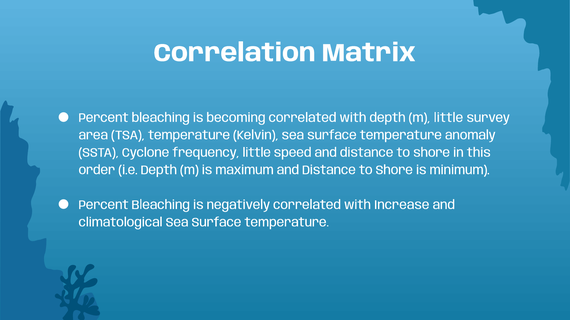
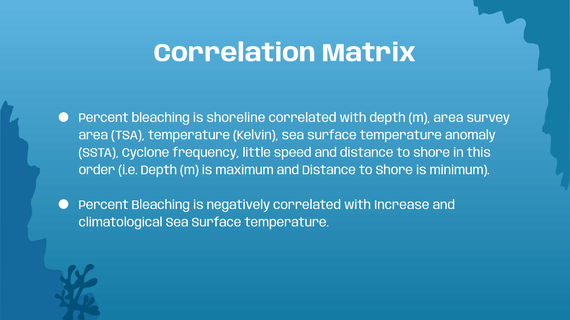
becoming: becoming -> shoreline
m little: little -> area
